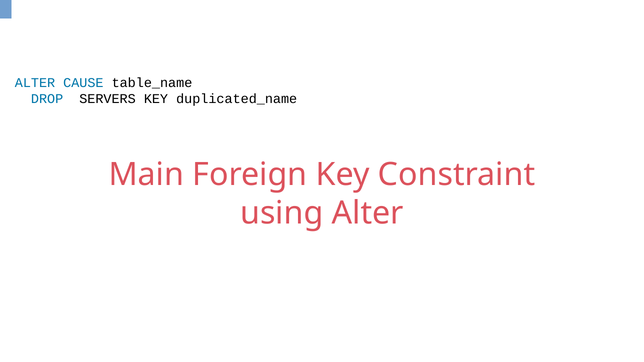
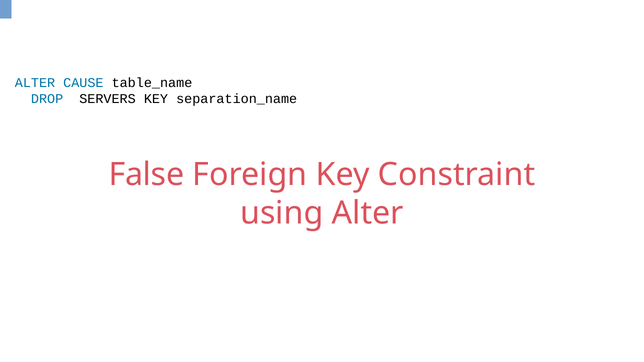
duplicated_name: duplicated_name -> separation_name
Main: Main -> False
